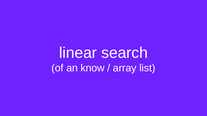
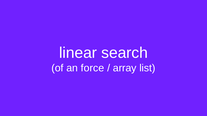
know: know -> force
